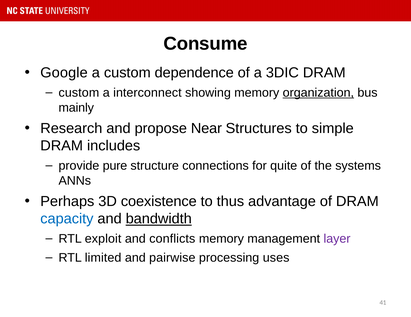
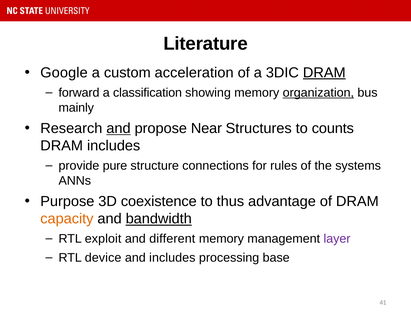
Consume: Consume -> Literature
dependence: dependence -> acceleration
DRAM at (324, 73) underline: none -> present
custom at (79, 93): custom -> forward
interconnect: interconnect -> classification
and at (118, 129) underline: none -> present
simple: simple -> counts
quite: quite -> rules
Perhaps: Perhaps -> Purpose
capacity colour: blue -> orange
conflicts: conflicts -> different
limited: limited -> device
and pairwise: pairwise -> includes
uses: uses -> base
